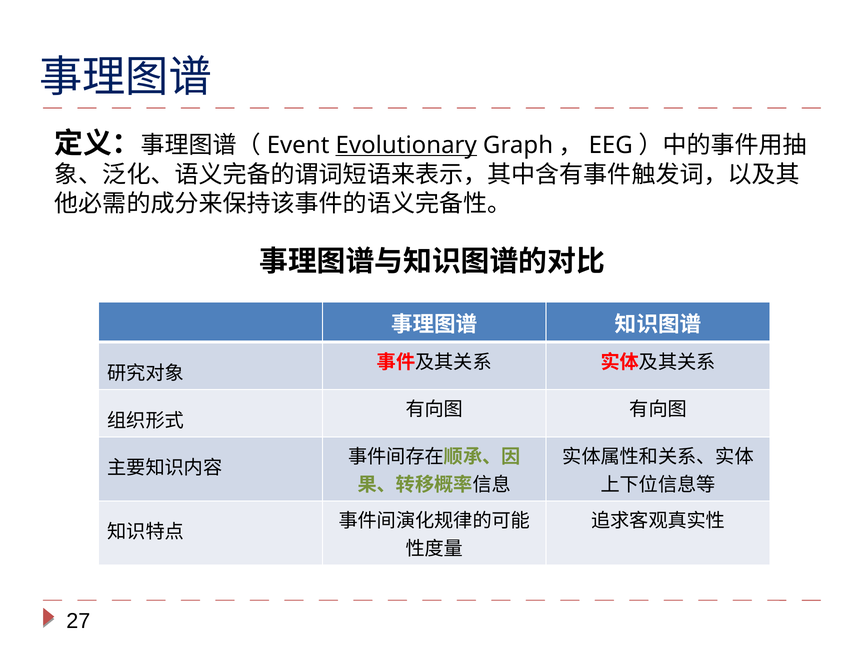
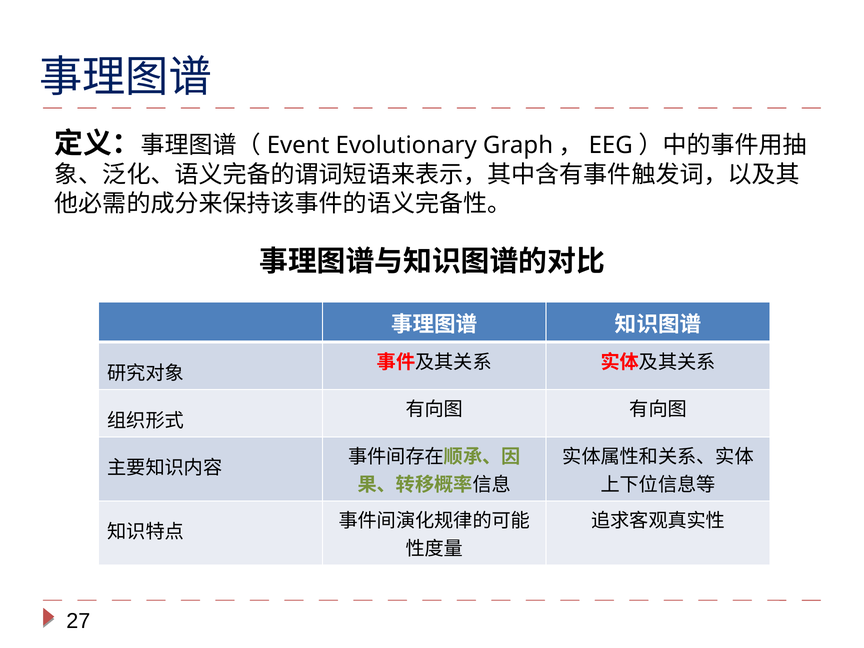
Evolutionary underline: present -> none
